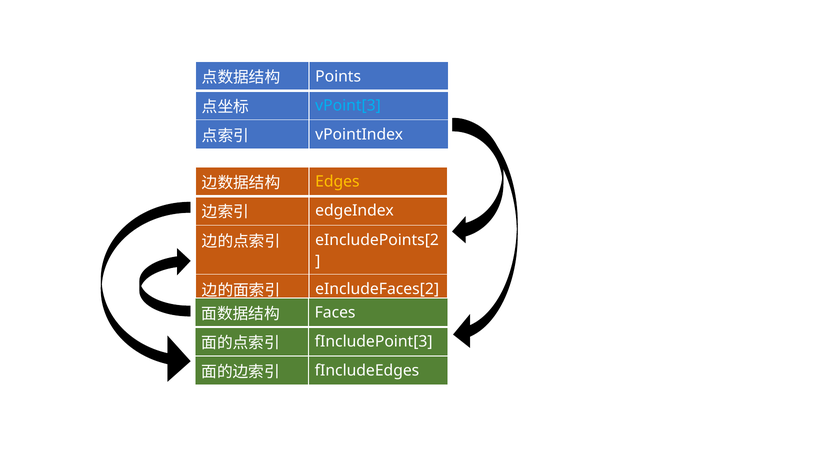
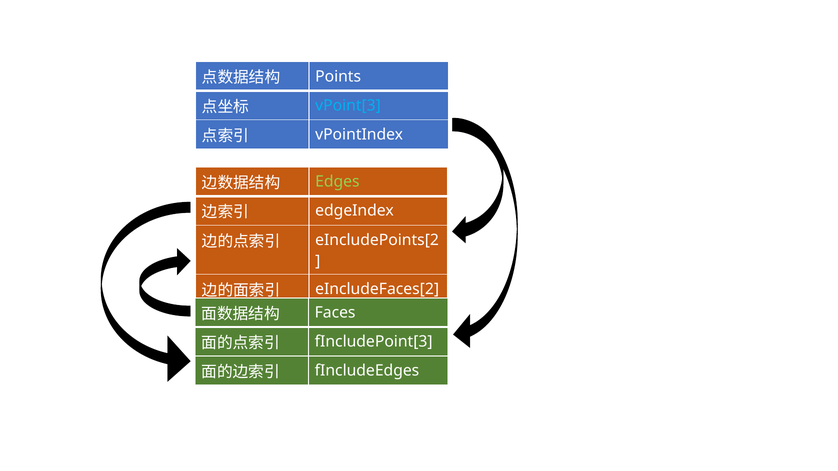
Edges colour: yellow -> light green
